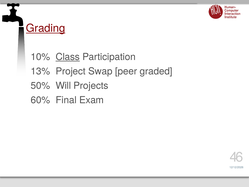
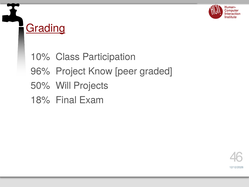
Class underline: present -> none
13%: 13% -> 96%
Swap: Swap -> Know
60%: 60% -> 18%
